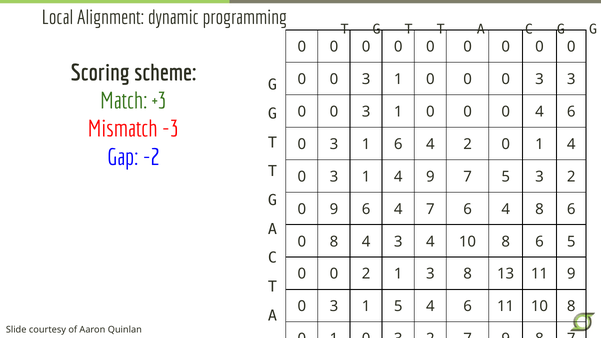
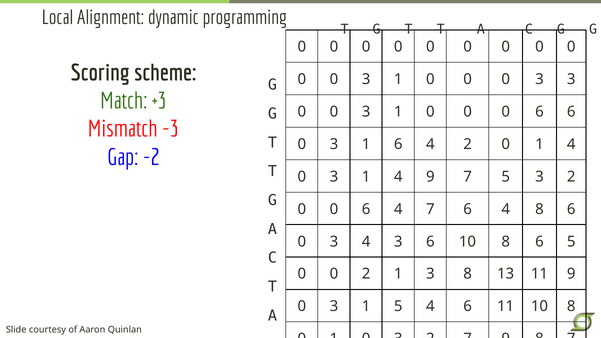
0 0 0 4: 4 -> 6
9 at (334, 209): 9 -> 0
8 at (334, 242): 8 -> 3
3 4: 4 -> 6
